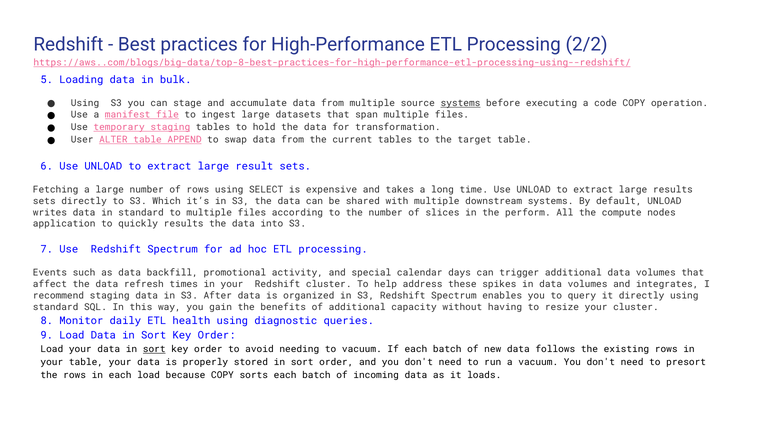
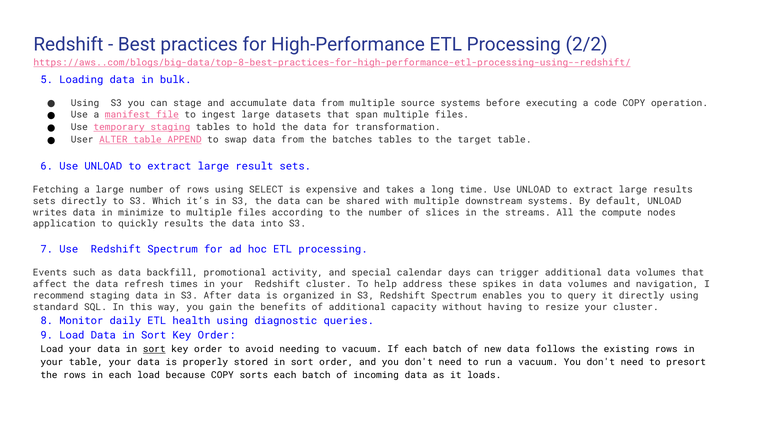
systems at (460, 103) underline: present -> none
current: current -> batches
in standard: standard -> minimize
perform: perform -> streams
integrates: integrates -> navigation
